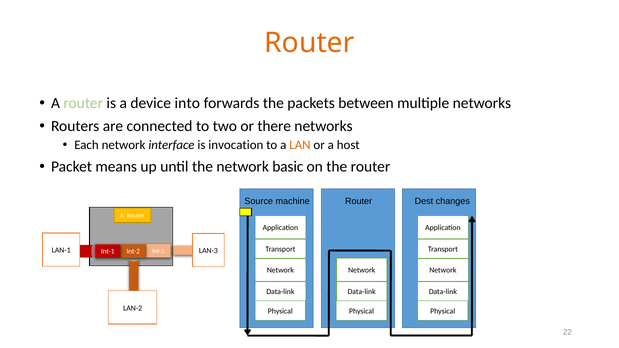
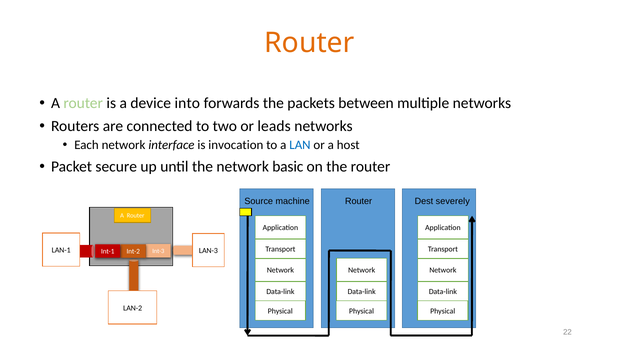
there: there -> leads
LAN colour: orange -> blue
means: means -> secure
changes: changes -> severely
